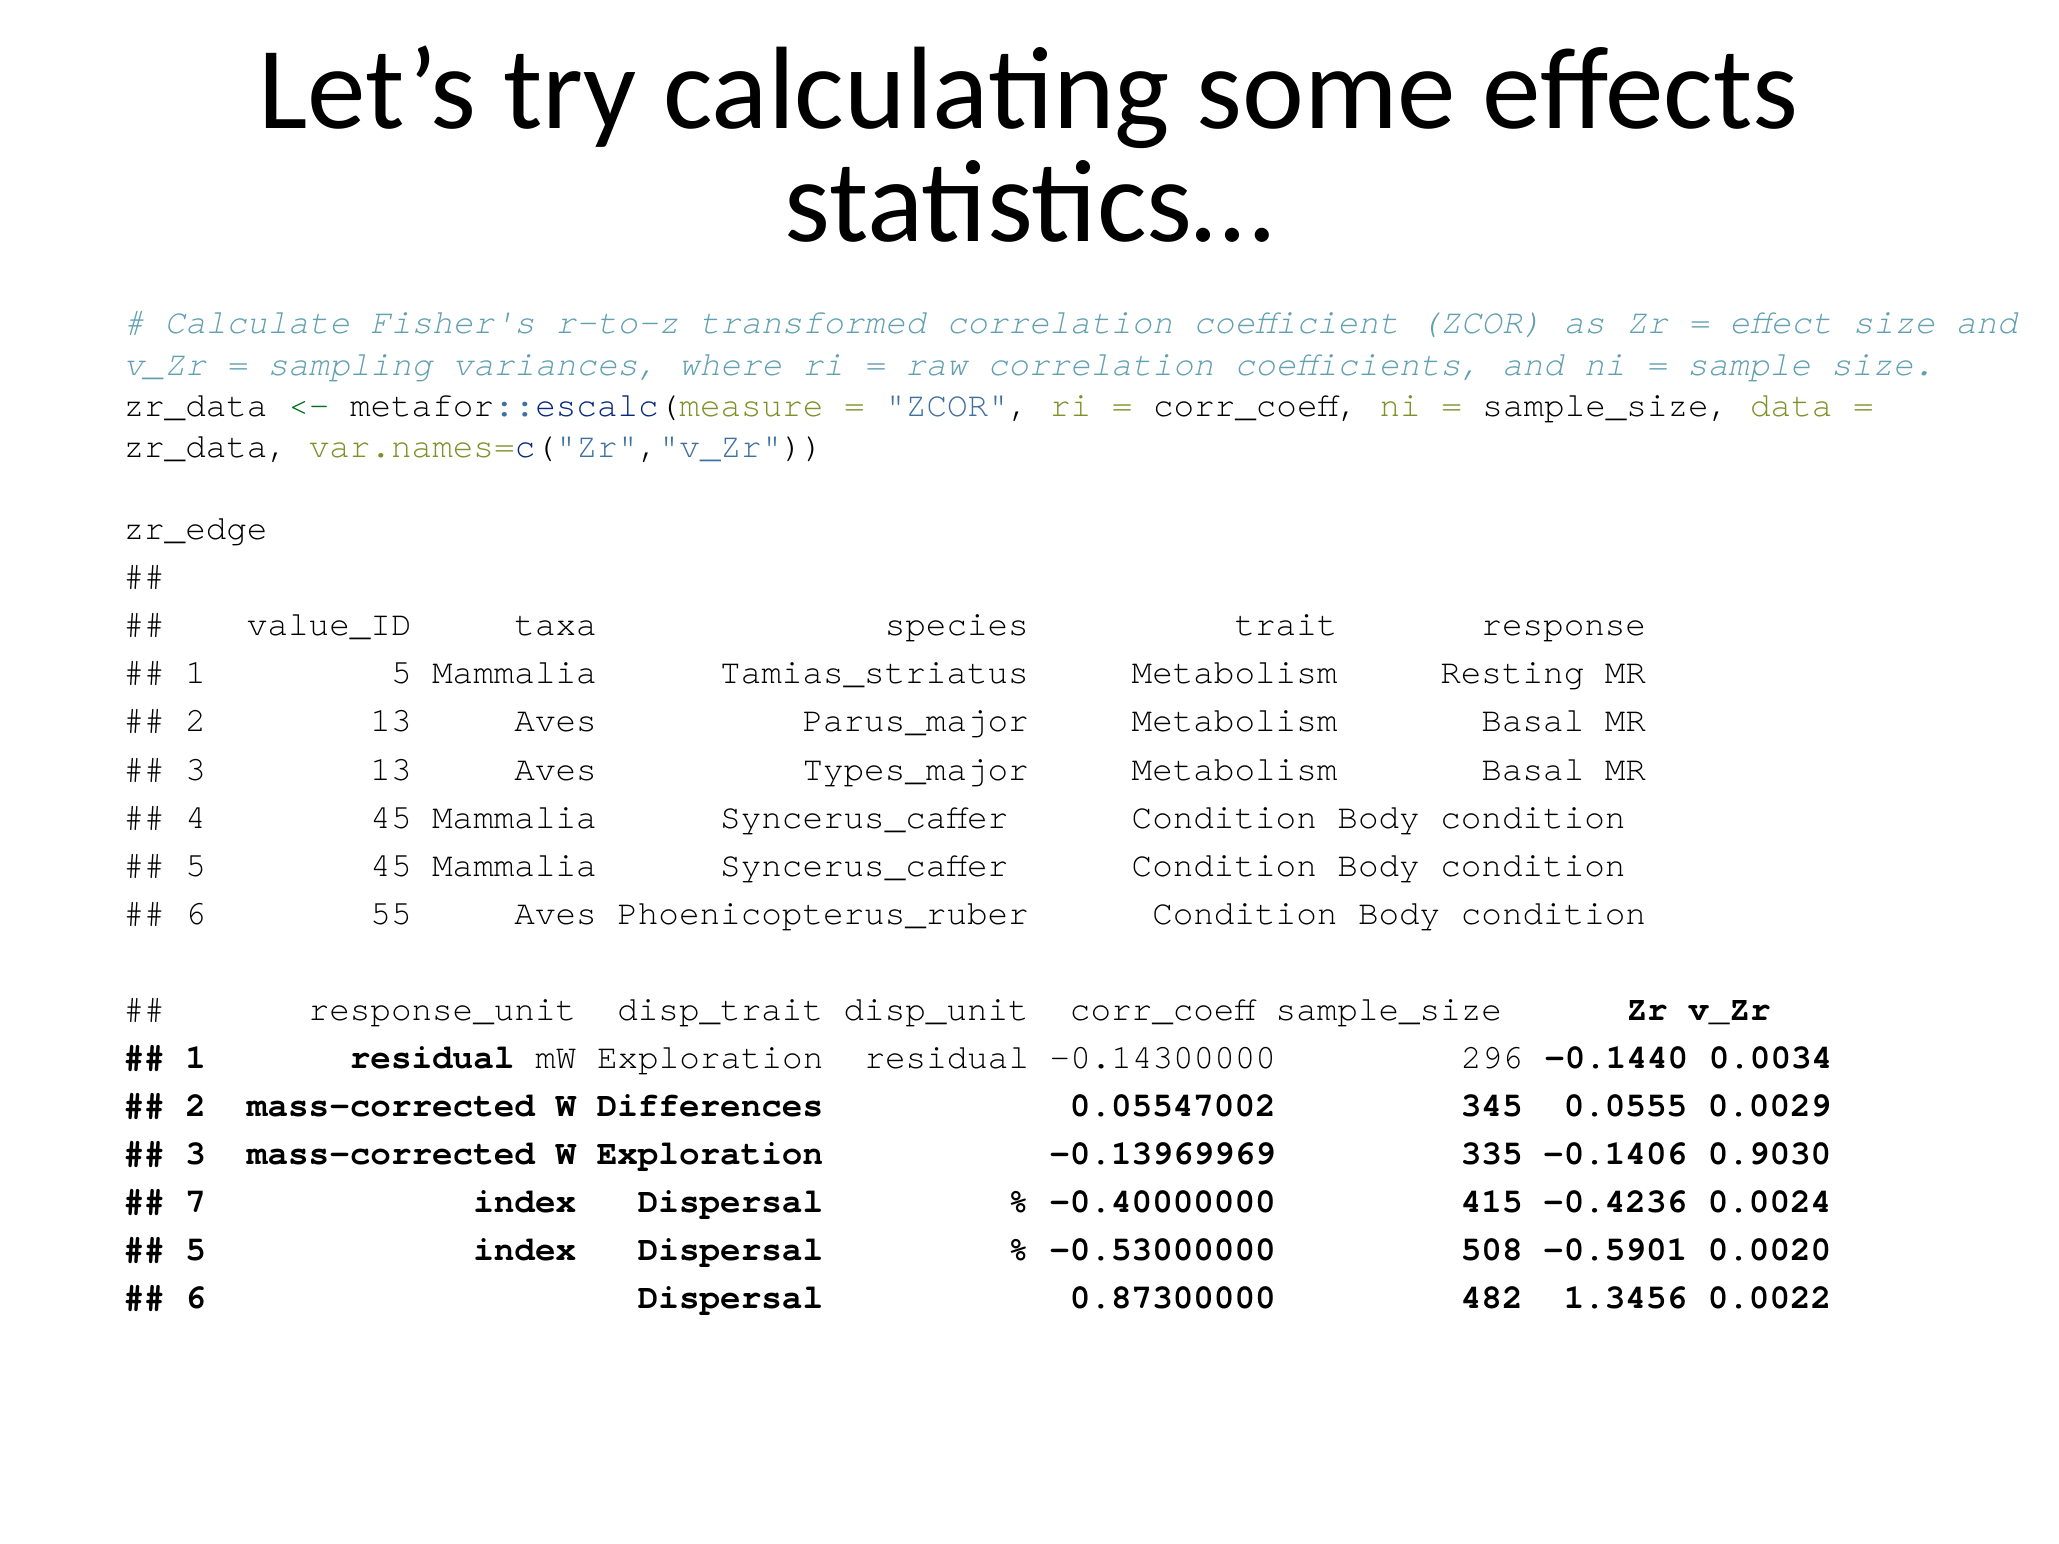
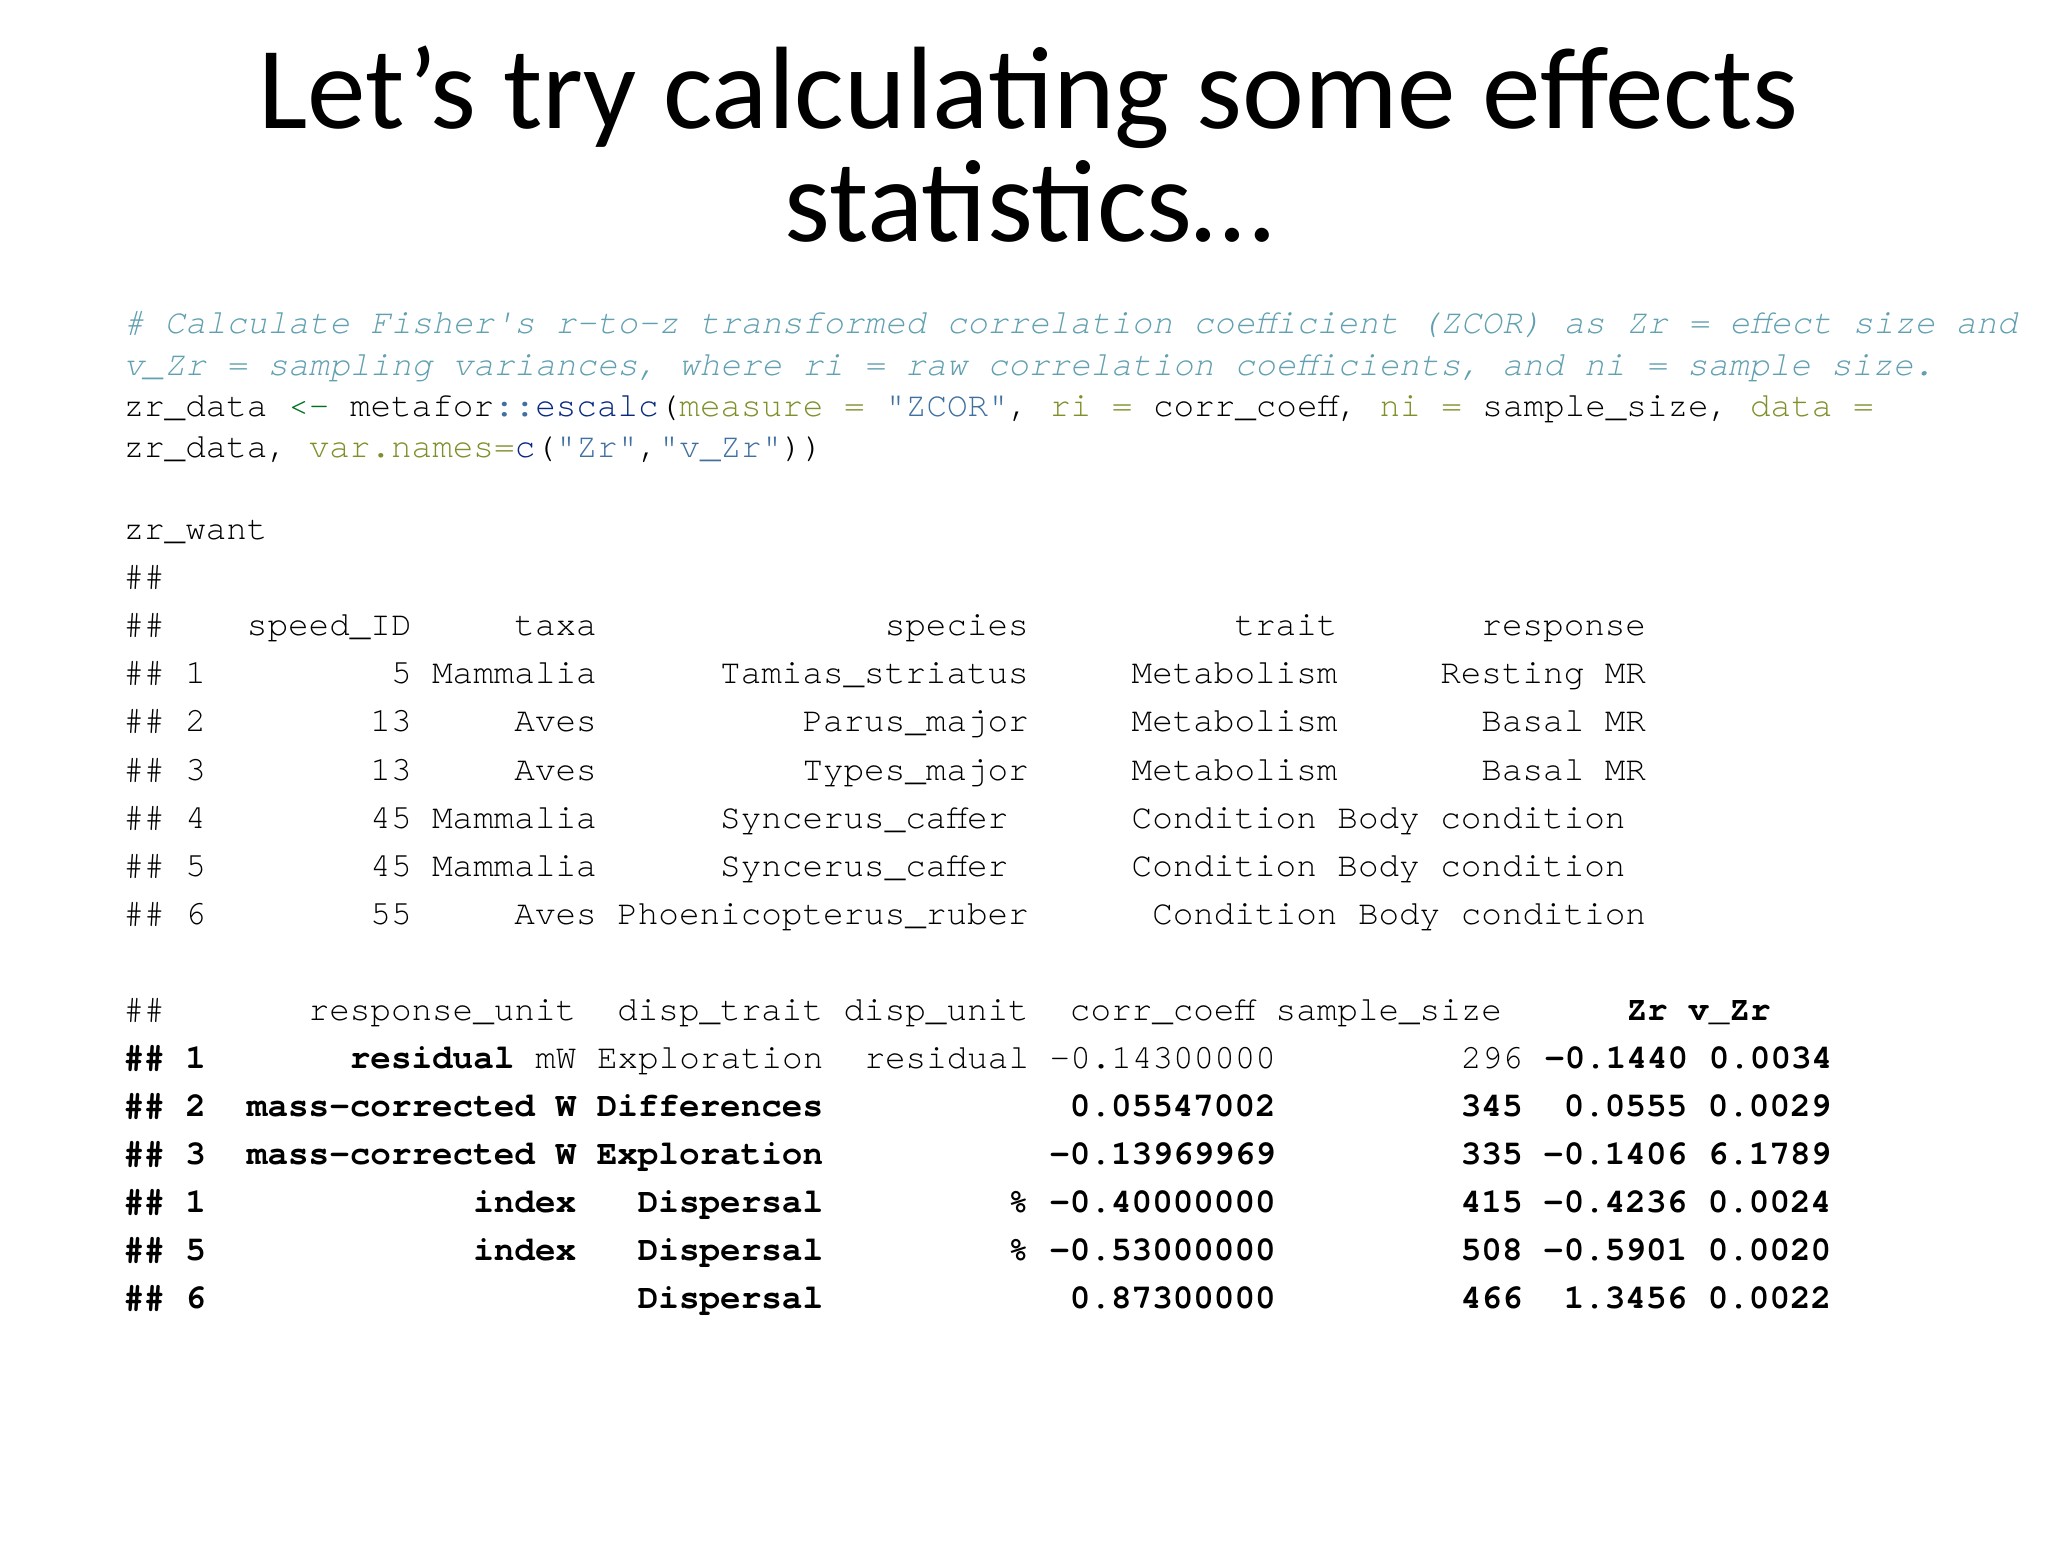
zr_edge: zr_edge -> zr_want
value_ID: value_ID -> speed_ID
0.9030: 0.9030 -> 6.1789
7 at (196, 1201): 7 -> 1
482: 482 -> 466
